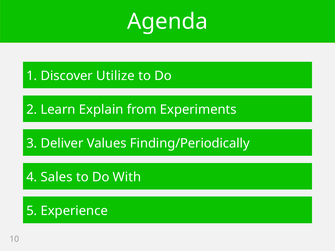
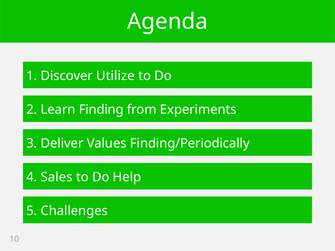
Explain: Explain -> Finding
With: With -> Help
Experience: Experience -> Challenges
